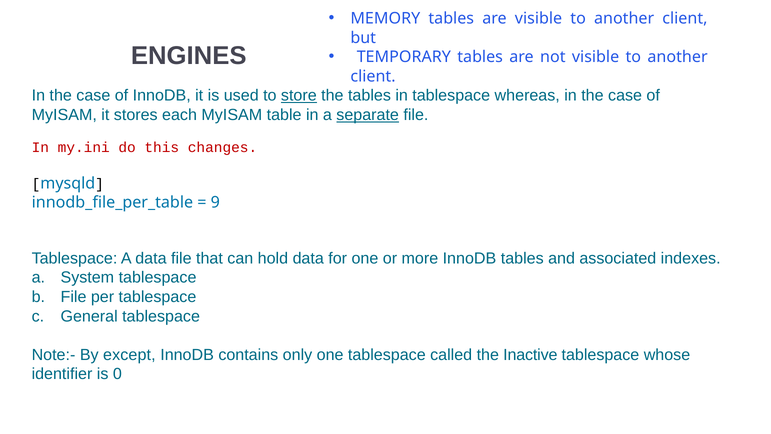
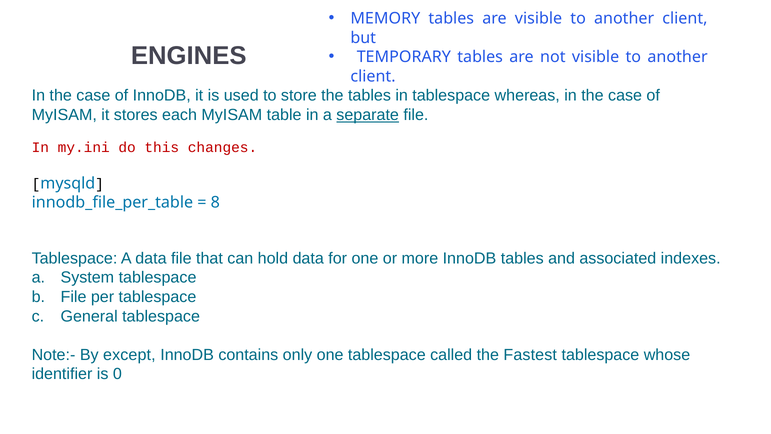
store underline: present -> none
9: 9 -> 8
Inactive: Inactive -> Fastest
